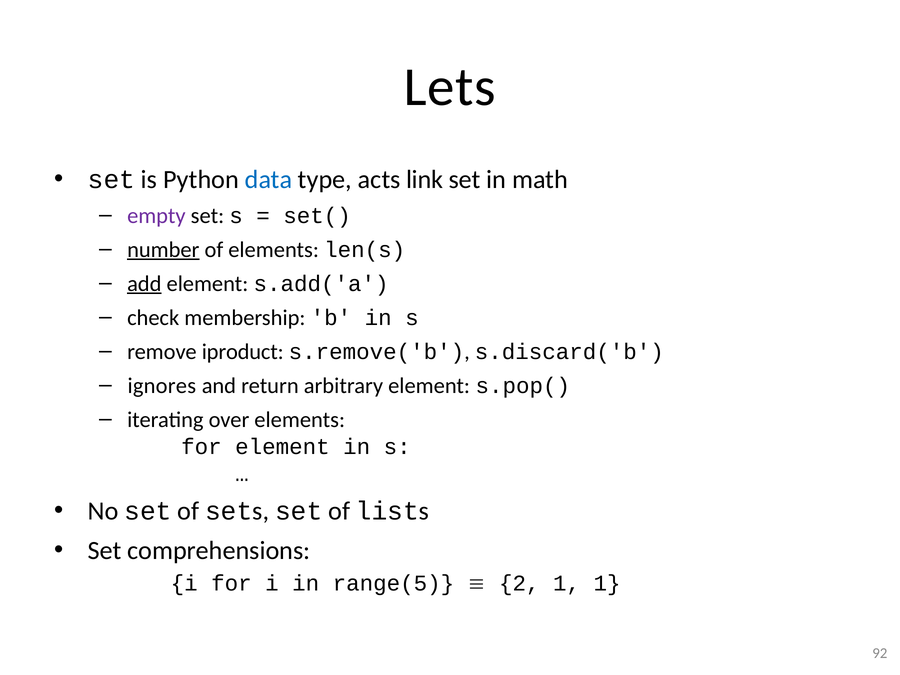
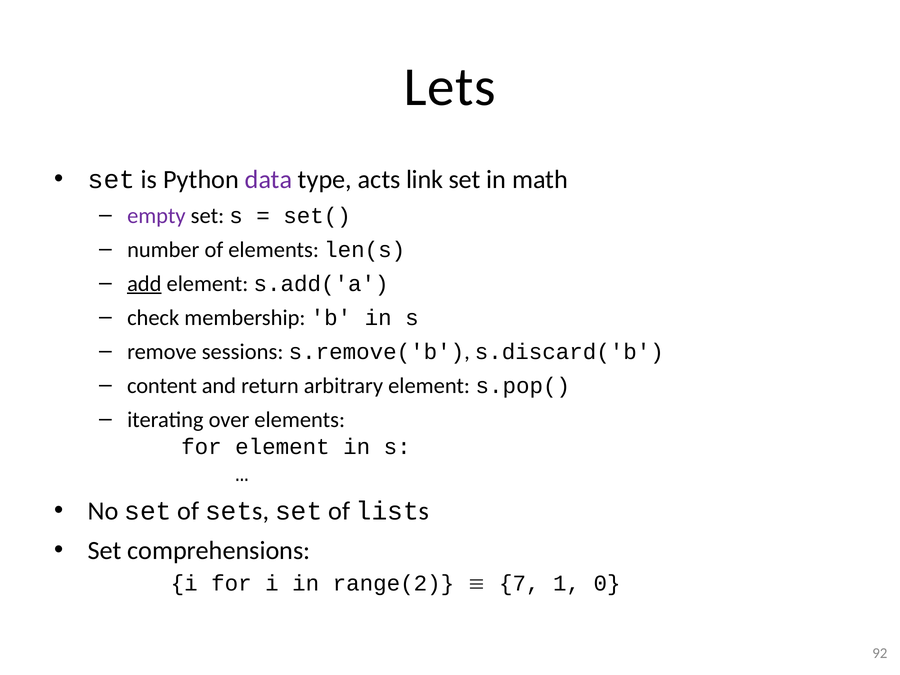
data colour: blue -> purple
number underline: present -> none
iproduct: iproduct -> sessions
ignores: ignores -> content
range(5: range(5 -> range(2
2: 2 -> 7
1 1: 1 -> 0
